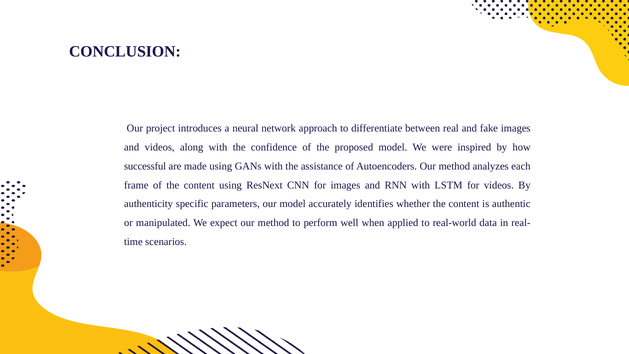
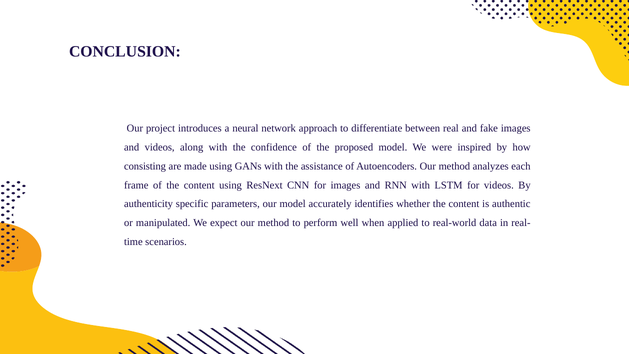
successful: successful -> consisting
